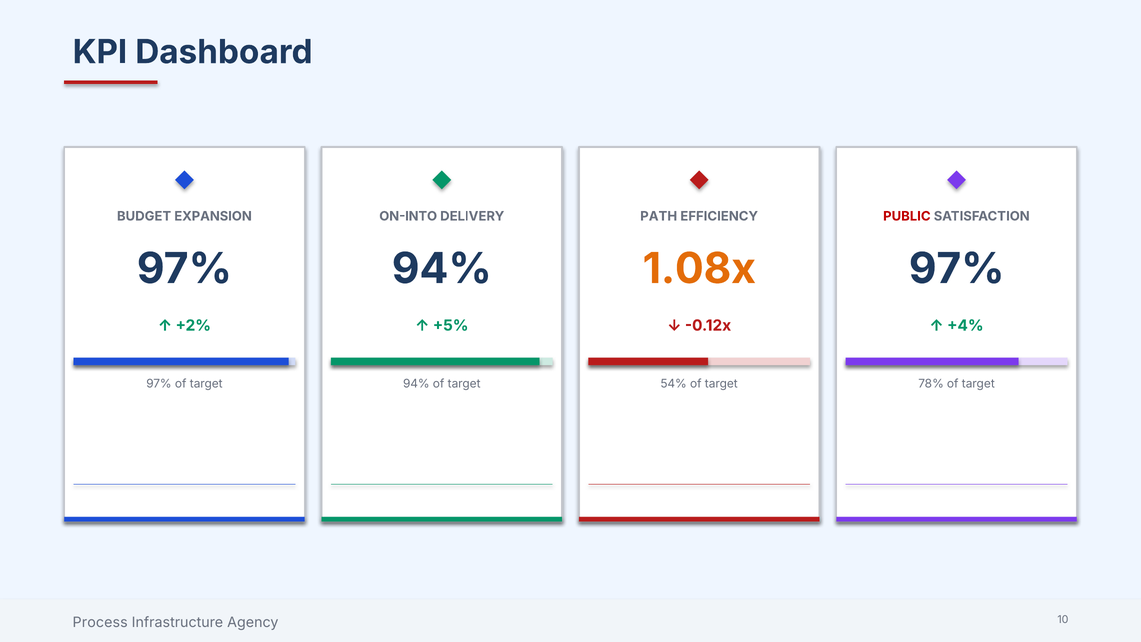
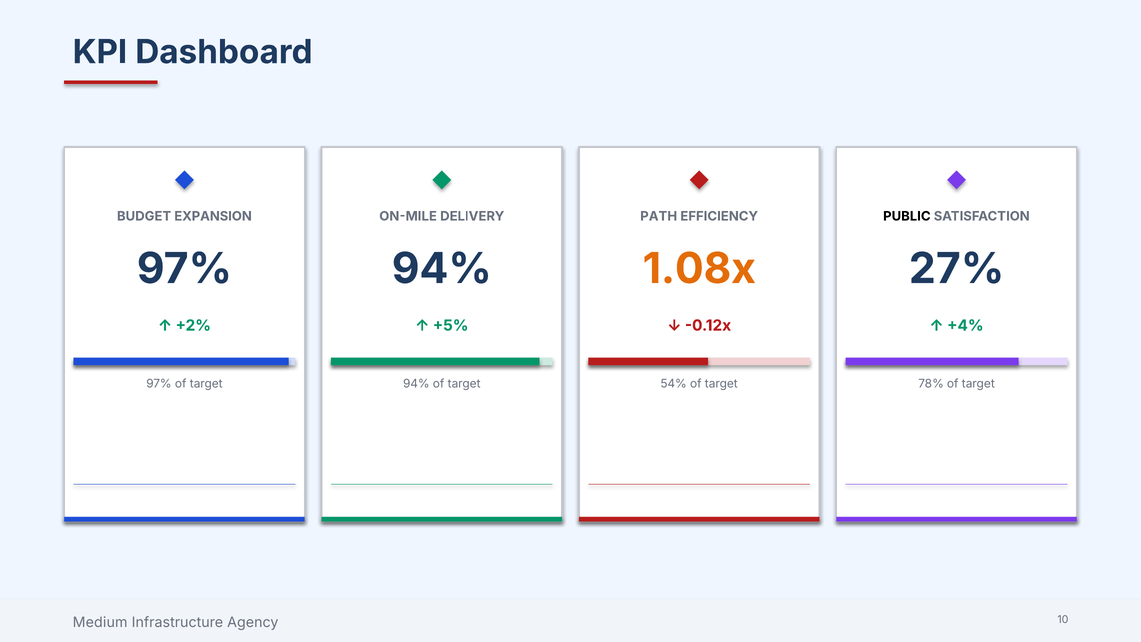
ON-INTO: ON-INTO -> ON-MILE
PUBLIC colour: red -> black
97% at (957, 269): 97% -> 27%
Process: Process -> Medium
